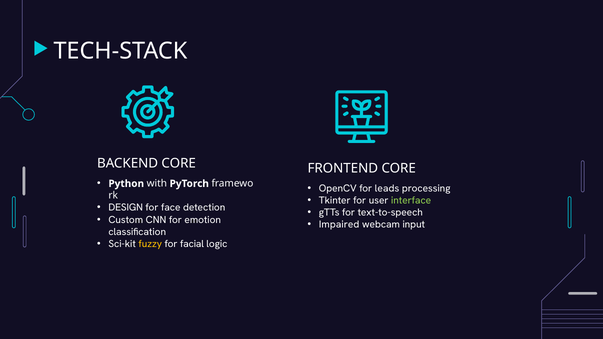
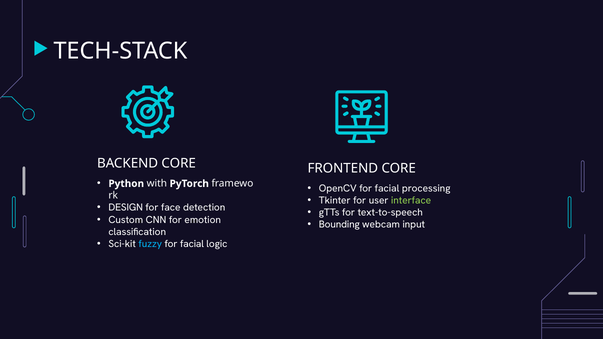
OpenCV for leads: leads -> facial
Impaired: Impaired -> Bounding
fuzzy colour: yellow -> light blue
